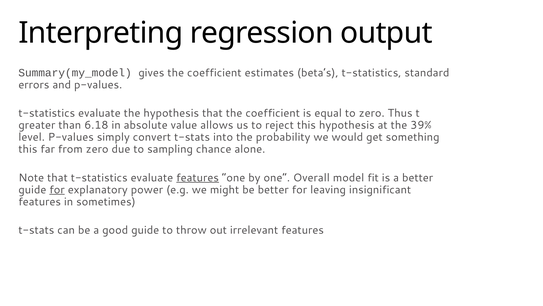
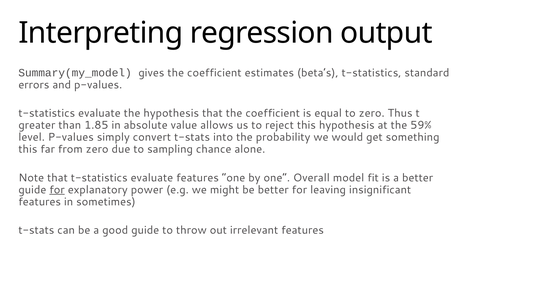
6.18: 6.18 -> 1.85
39%: 39% -> 59%
features at (198, 177) underline: present -> none
